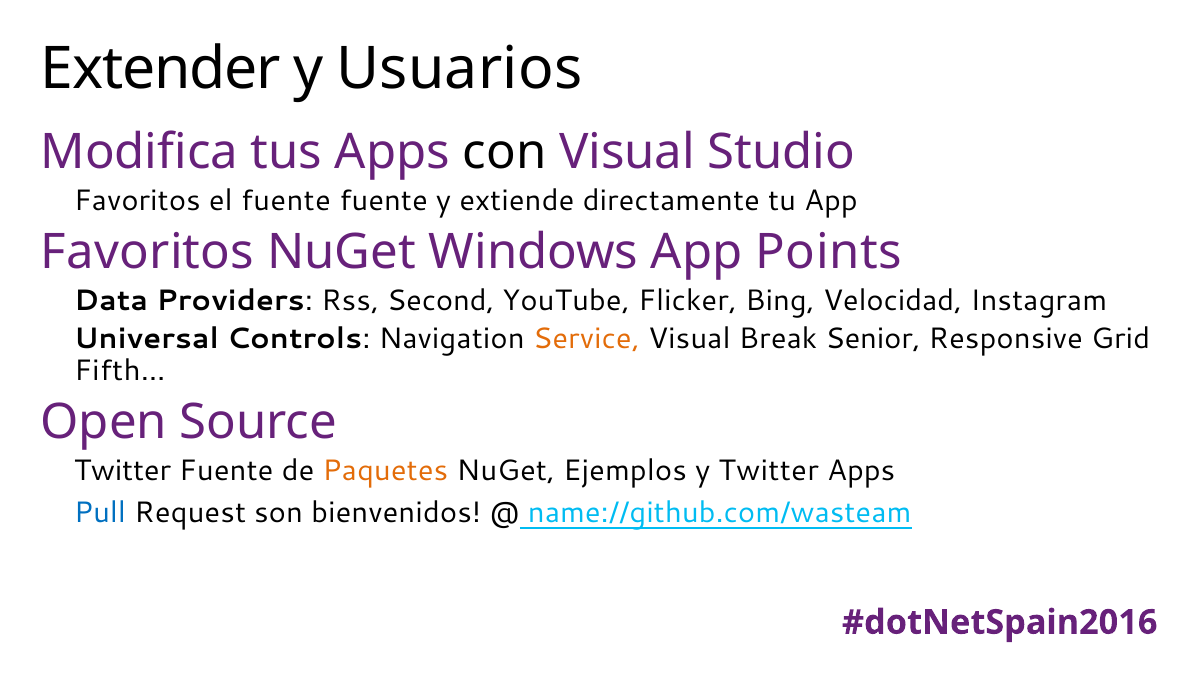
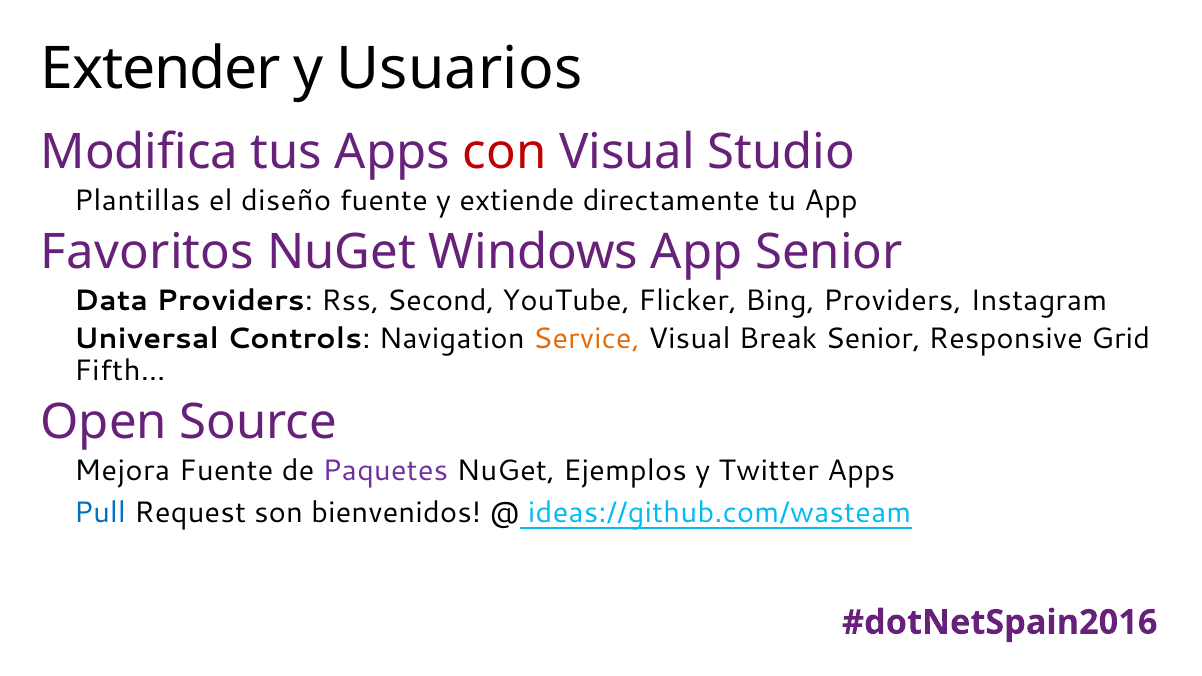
con colour: black -> red
Favoritos at (137, 201): Favoritos -> Plantillas
el fuente: fuente -> diseño
App Points: Points -> Senior
Bing Velocidad: Velocidad -> Providers
Twitter at (122, 471): Twitter -> Mejora
Paquetes colour: orange -> purple
name://github.com/wasteam: name://github.com/wasteam -> ideas://github.com/wasteam
